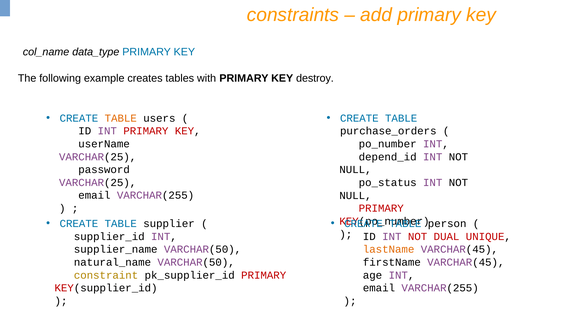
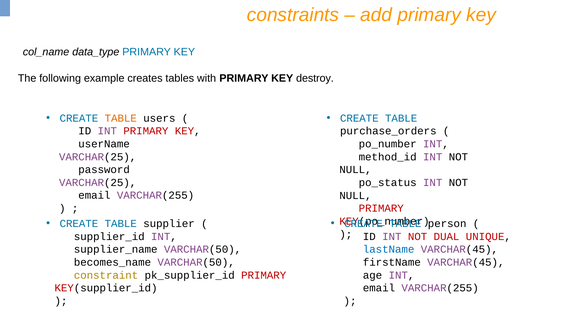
depend_id: depend_id -> method_id
lastName colour: orange -> blue
natural_name: natural_name -> becomes_name
